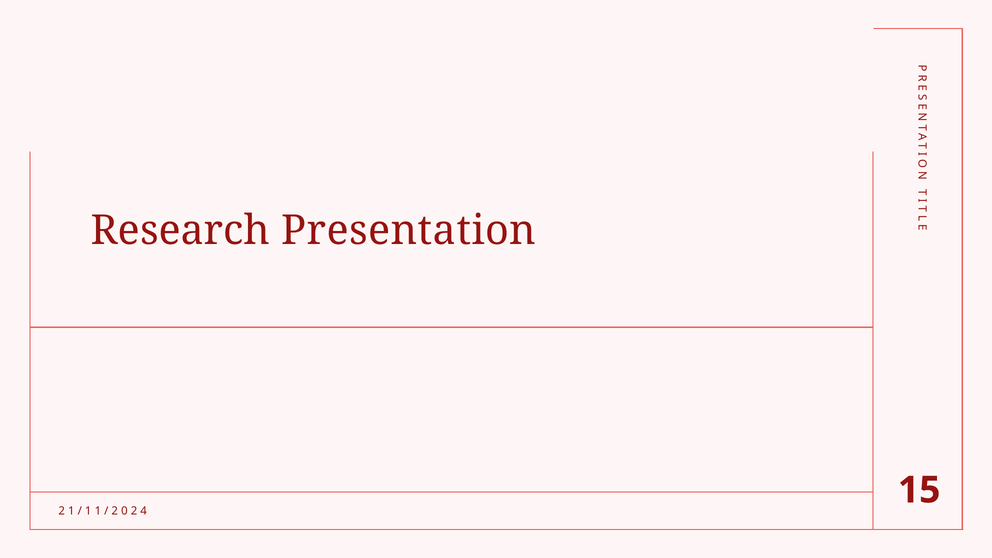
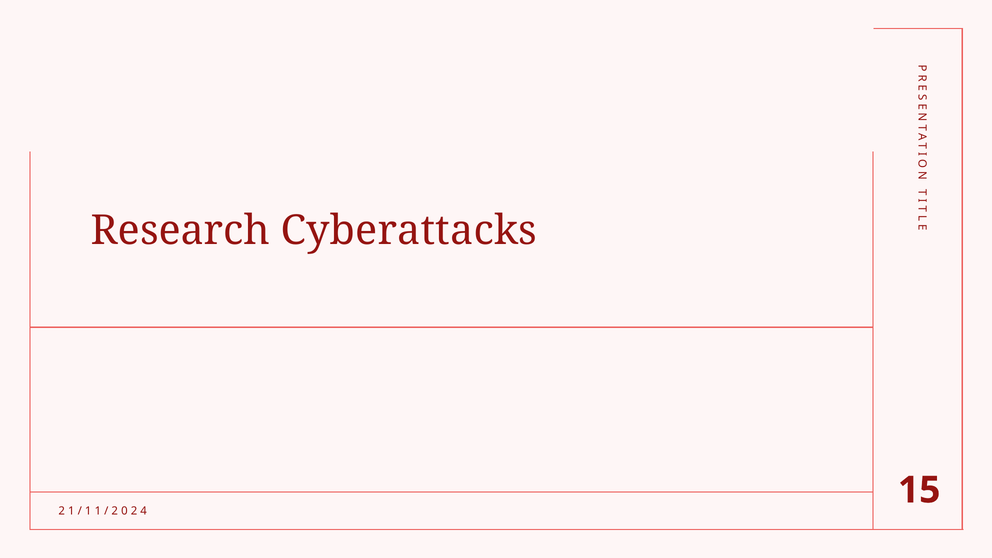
Presentation: Presentation -> Cyberattacks
